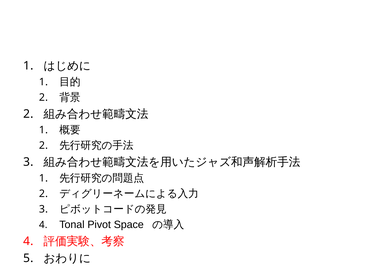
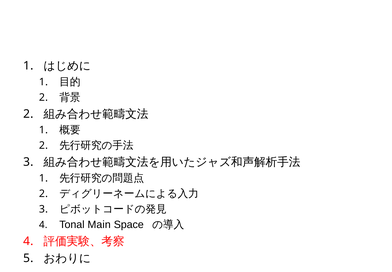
Pivot: Pivot -> Main
